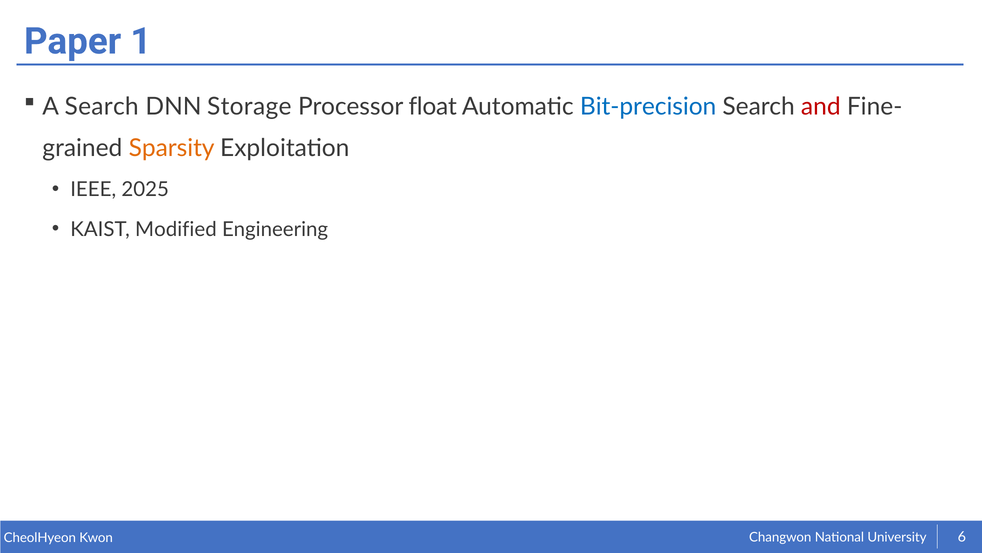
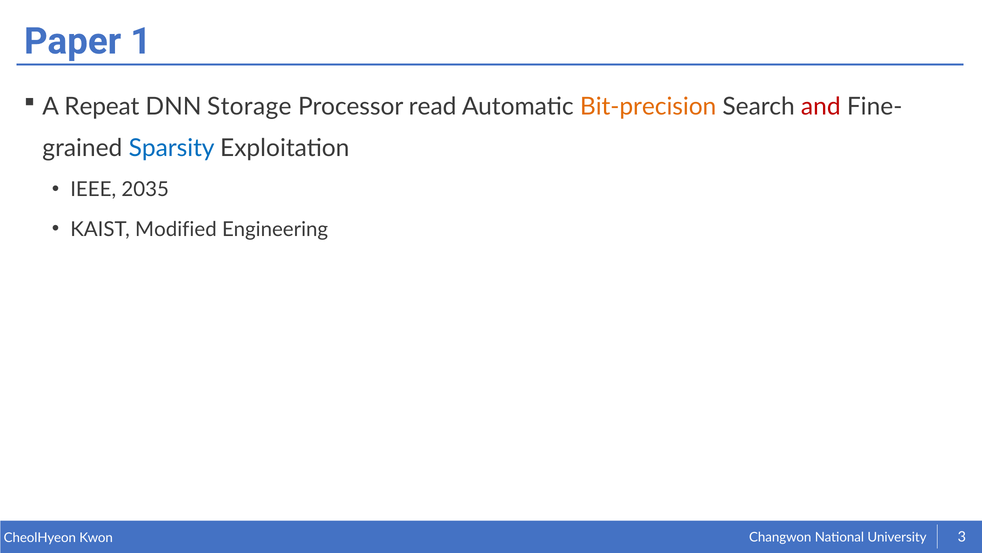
A Search: Search -> Repeat
float: float -> read
Bit-precision colour: blue -> orange
Sparsity colour: orange -> blue
2025: 2025 -> 2035
6: 6 -> 3
